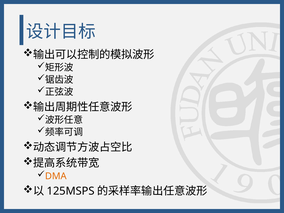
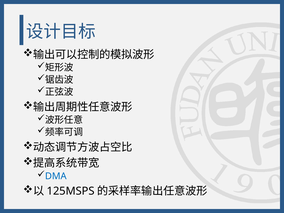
DMA colour: orange -> blue
